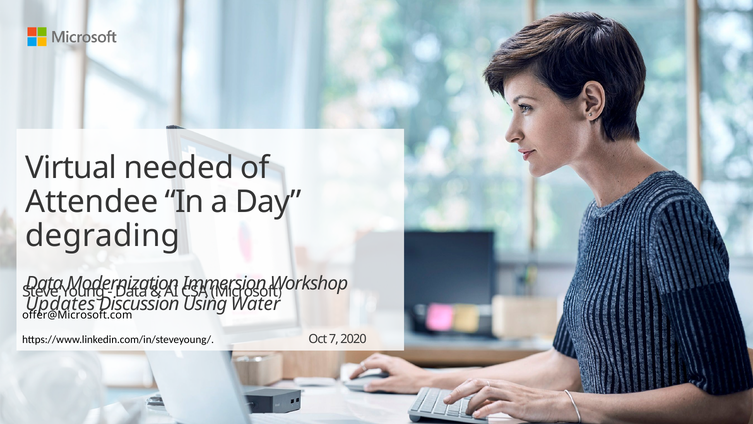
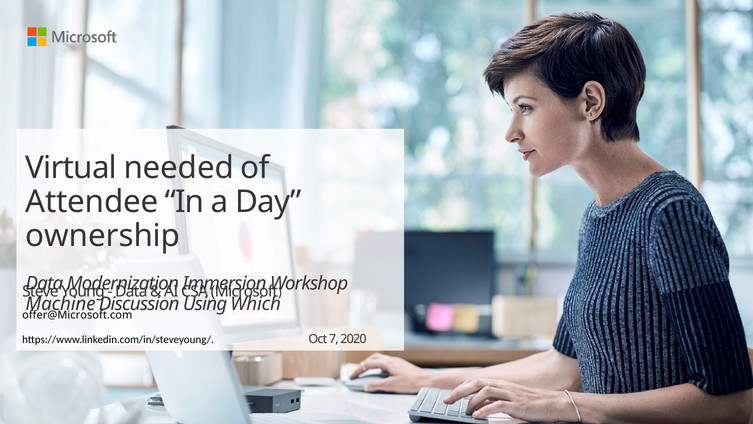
degrading: degrading -> ownership
Updates: Updates -> Machine
Water: Water -> Which
